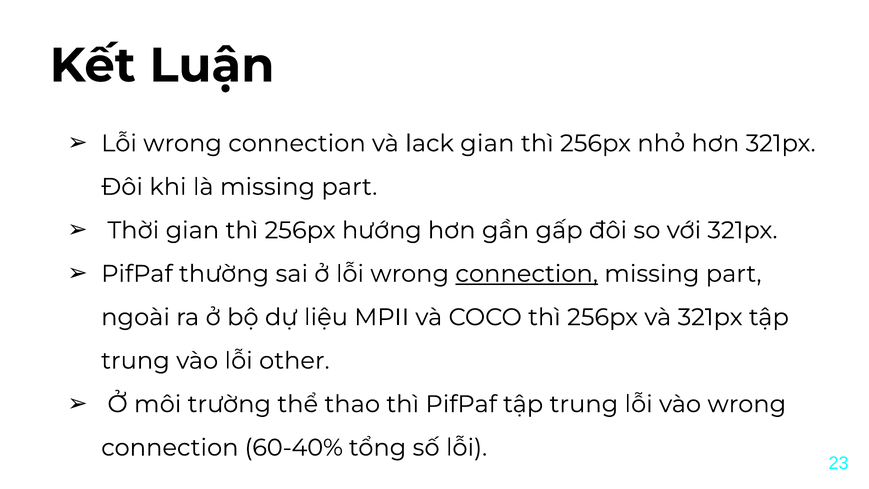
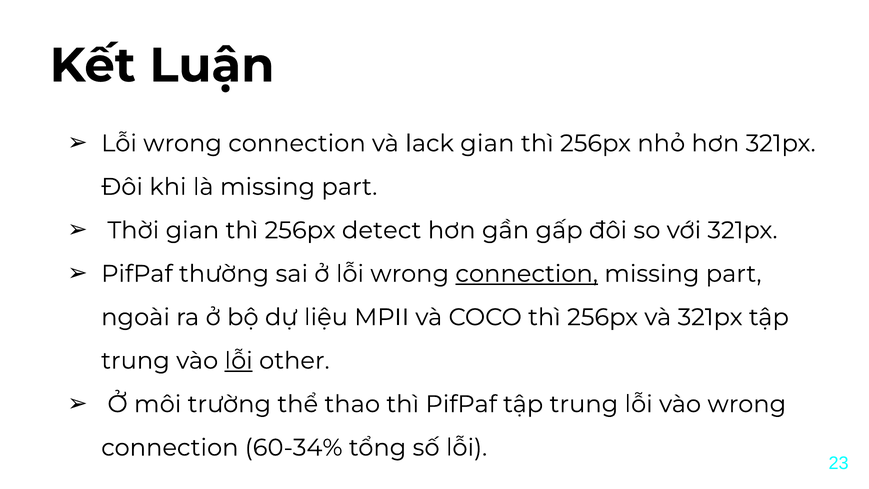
hướng: hướng -> detect
lỗi at (239, 361) underline: none -> present
60-40%: 60-40% -> 60-34%
